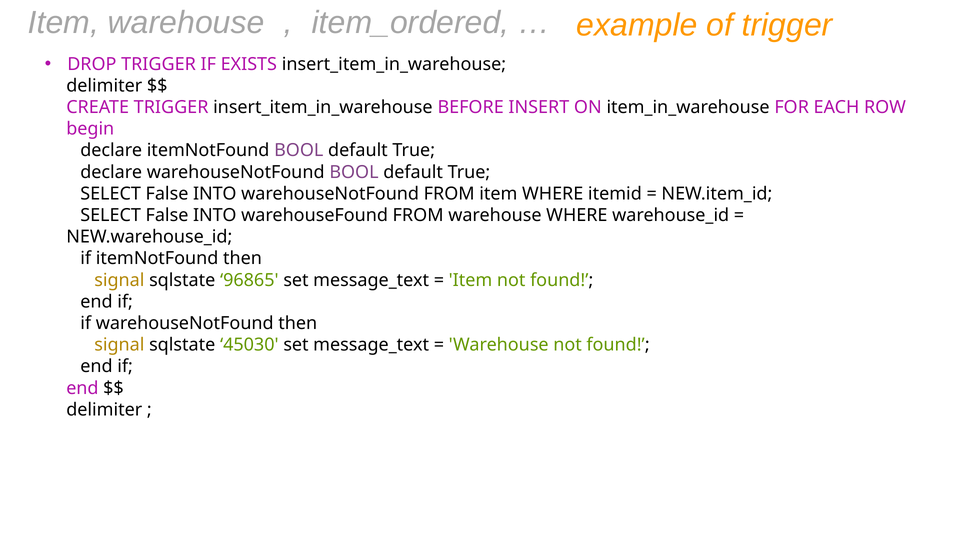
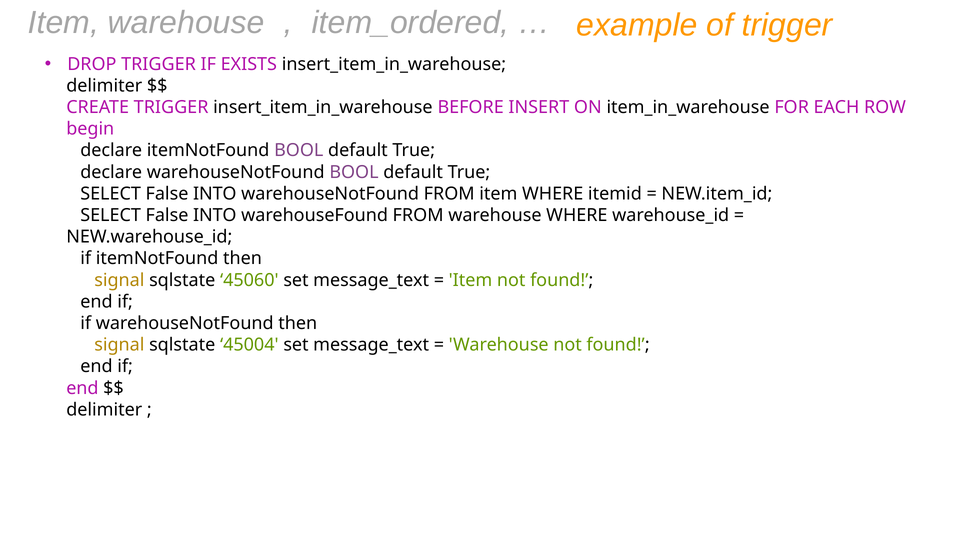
96865: 96865 -> 45060
45030: 45030 -> 45004
